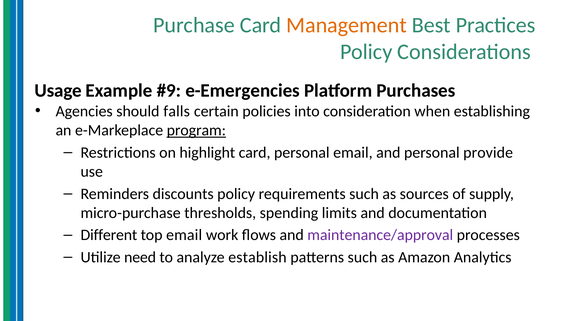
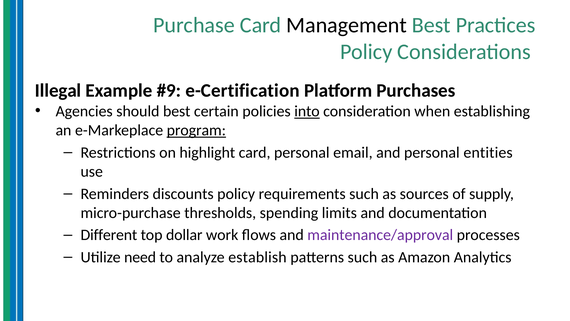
Management colour: orange -> black
Usage: Usage -> Illegal
e-Emergencies: e-Emergencies -> e-Certification
should falls: falls -> best
into underline: none -> present
provide: provide -> entities
top email: email -> dollar
